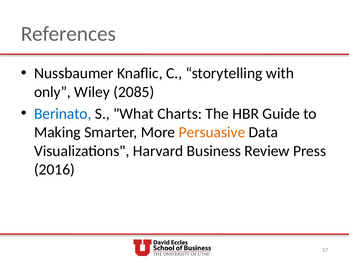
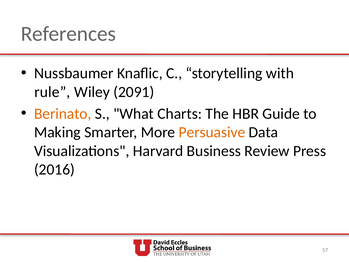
only: only -> rule
2085: 2085 -> 2091
Berinato colour: blue -> orange
